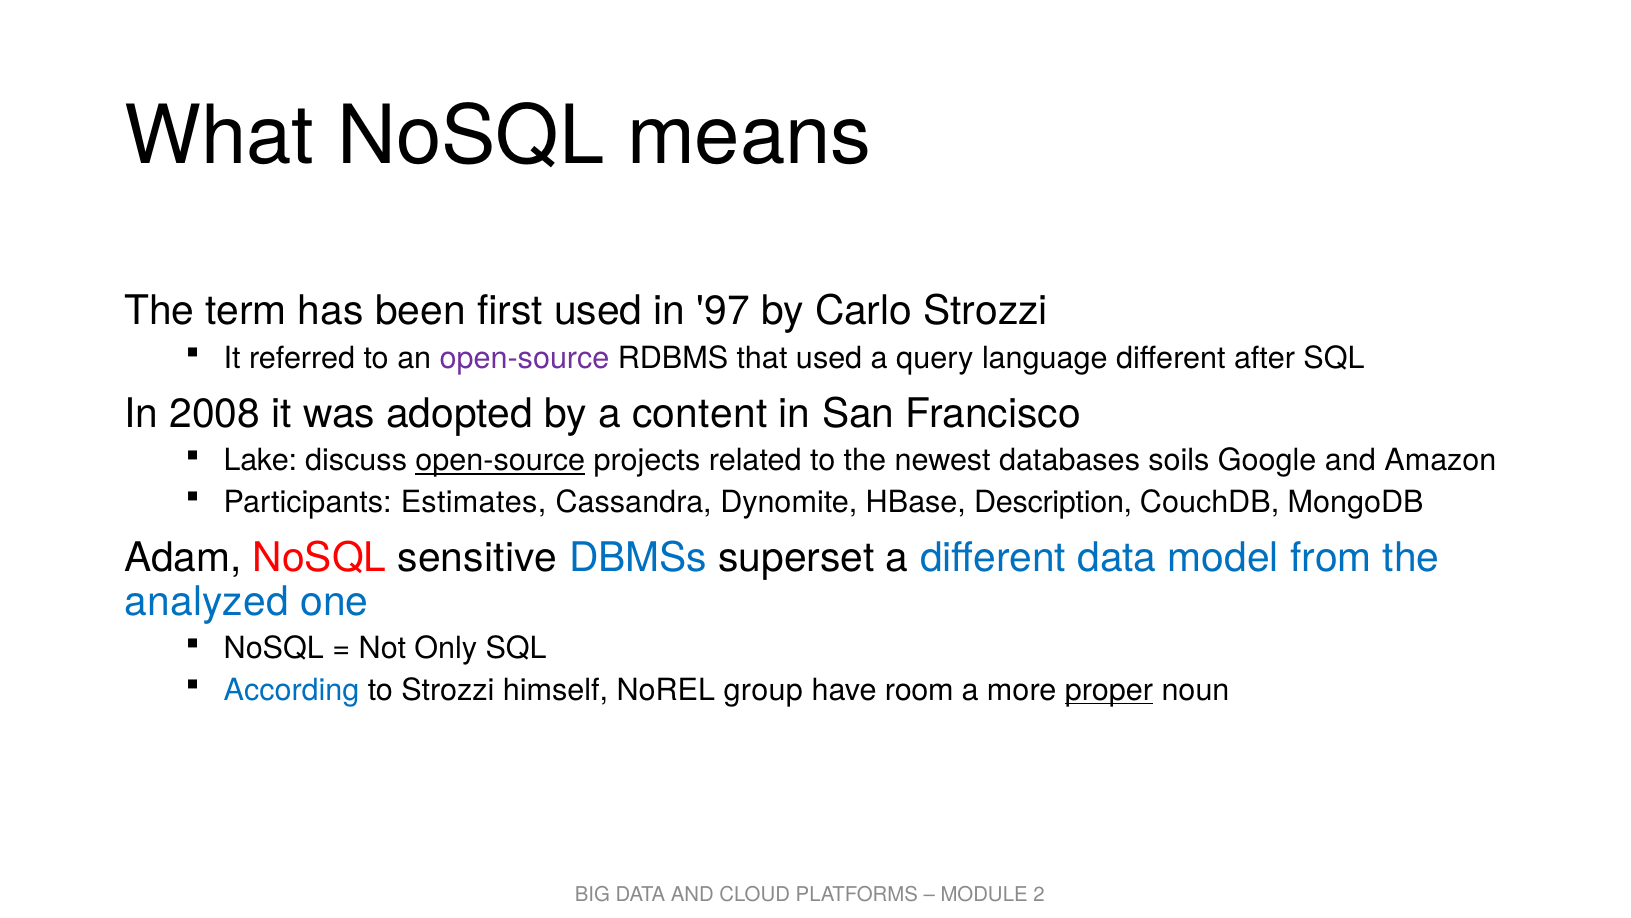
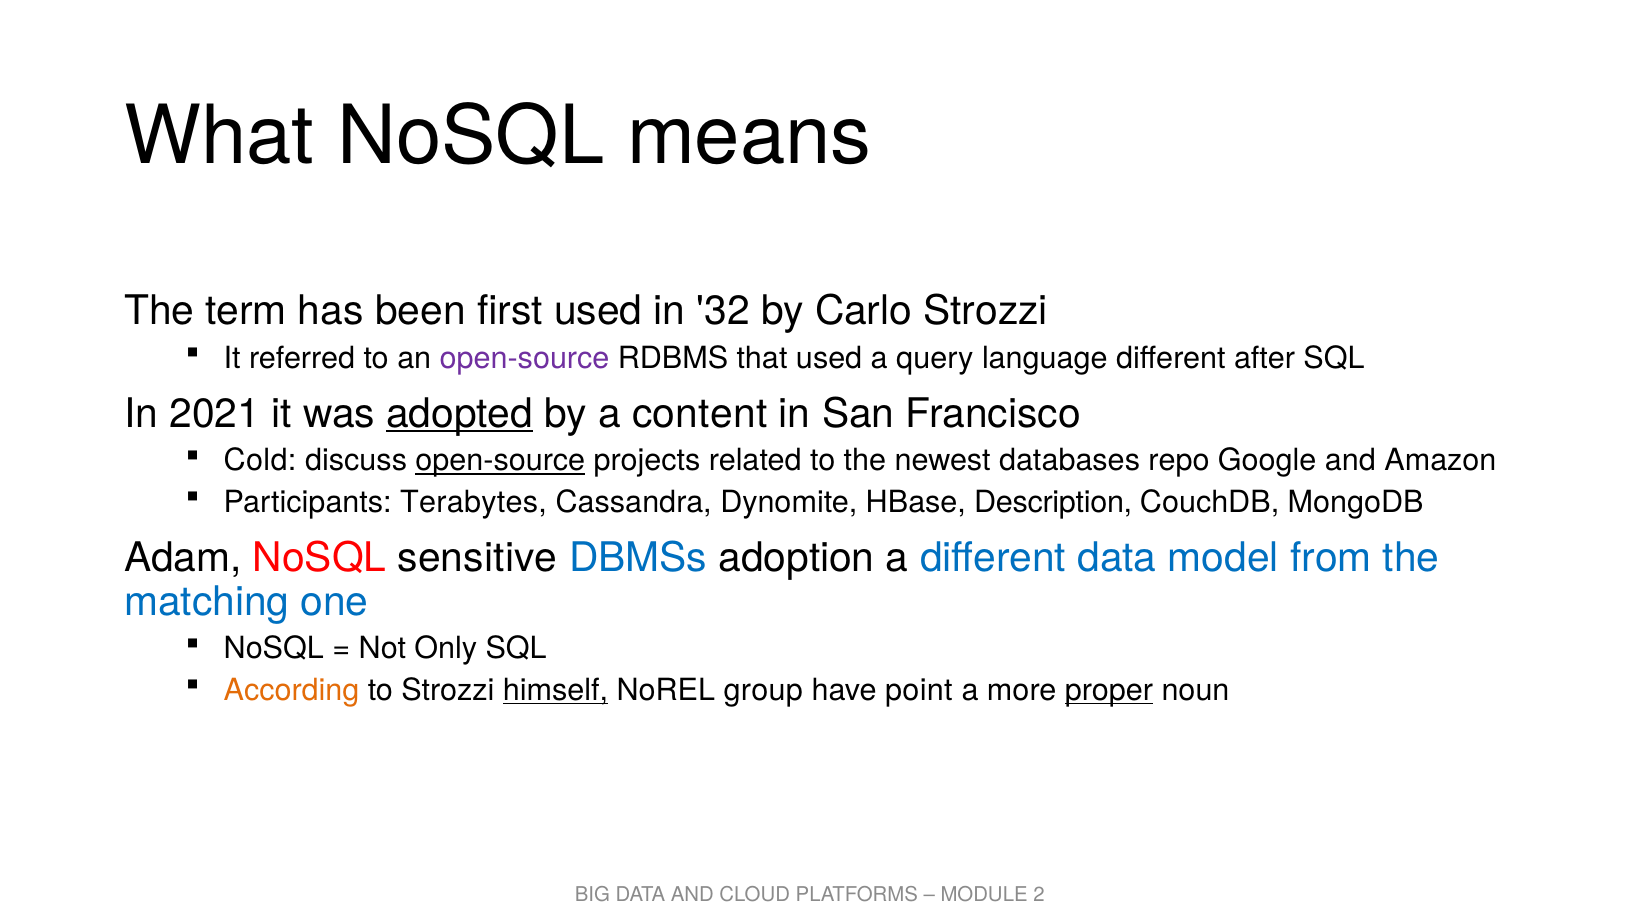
97: 97 -> 32
2008: 2008 -> 2021
adopted underline: none -> present
Lake: Lake -> Cold
soils: soils -> repo
Estimates: Estimates -> Terabytes
superset: superset -> adoption
analyzed: analyzed -> matching
According colour: blue -> orange
himself underline: none -> present
room: room -> point
